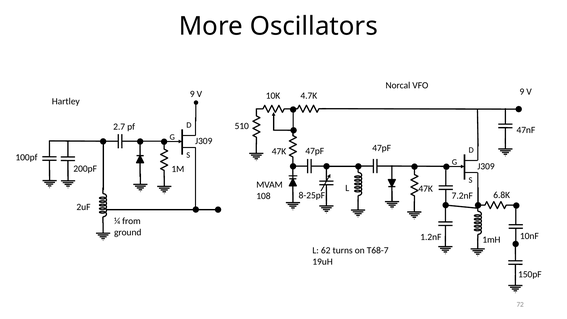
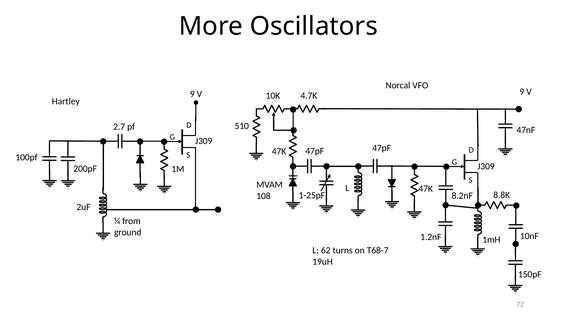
6.8K: 6.8K -> 8.8K
8-25pF: 8-25pF -> 1-25pF
7.2nF: 7.2nF -> 8.2nF
